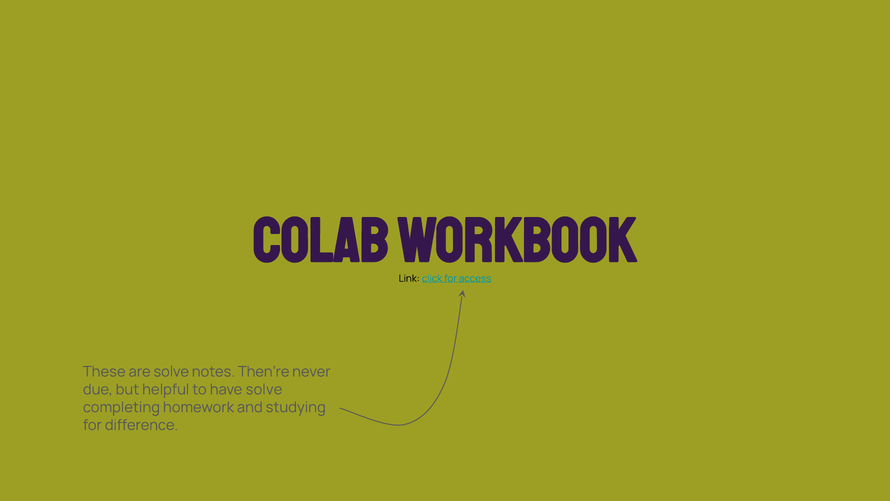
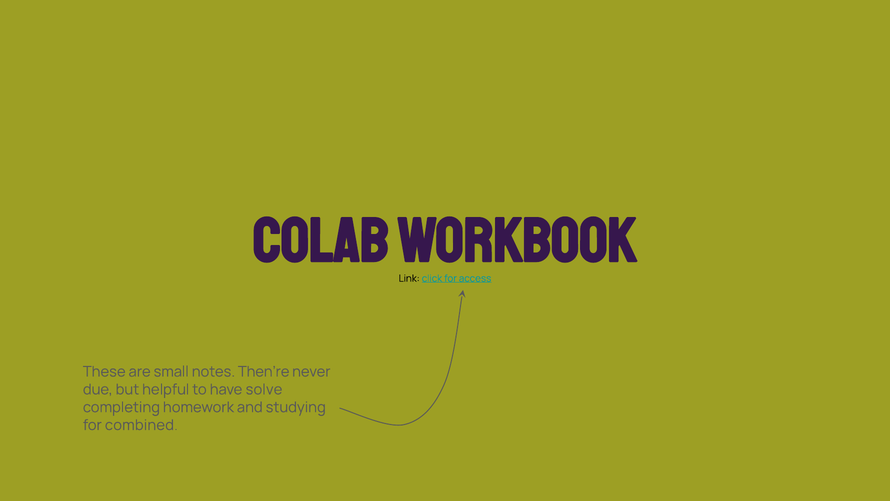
are solve: solve -> small
difference: difference -> combined
